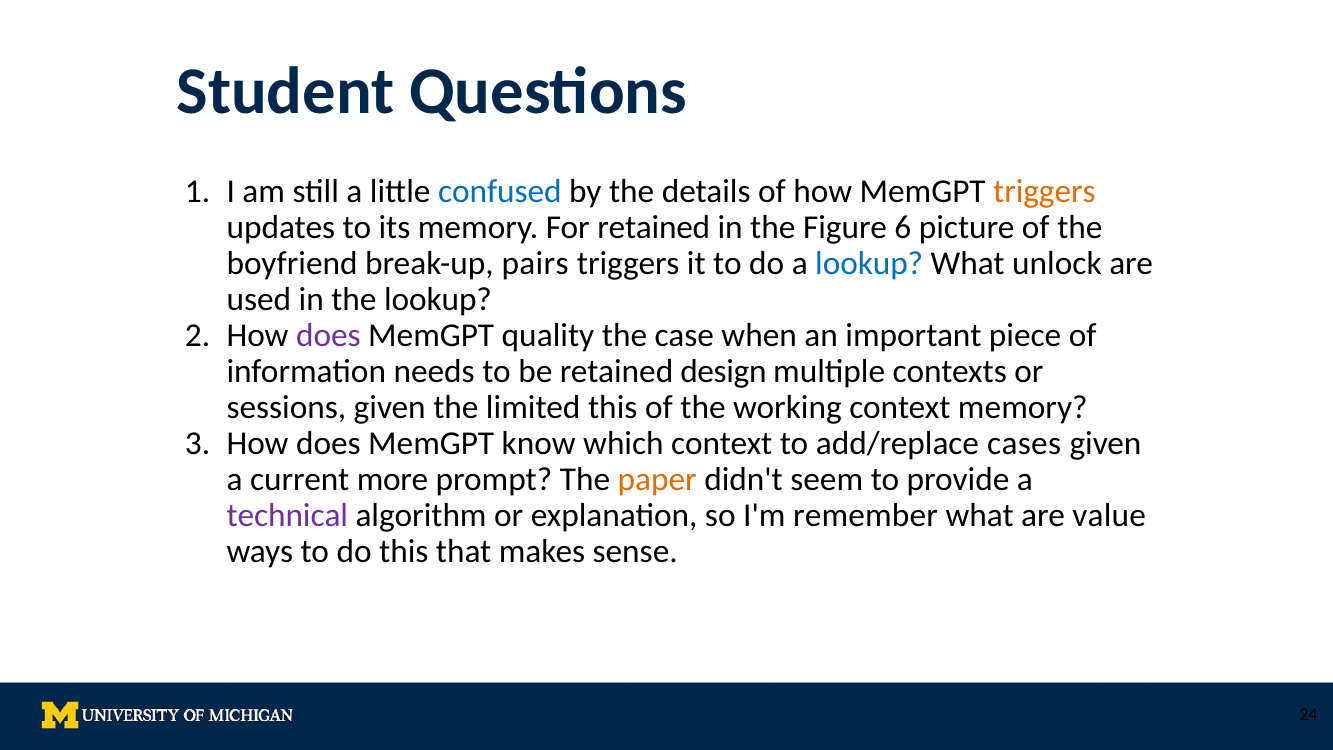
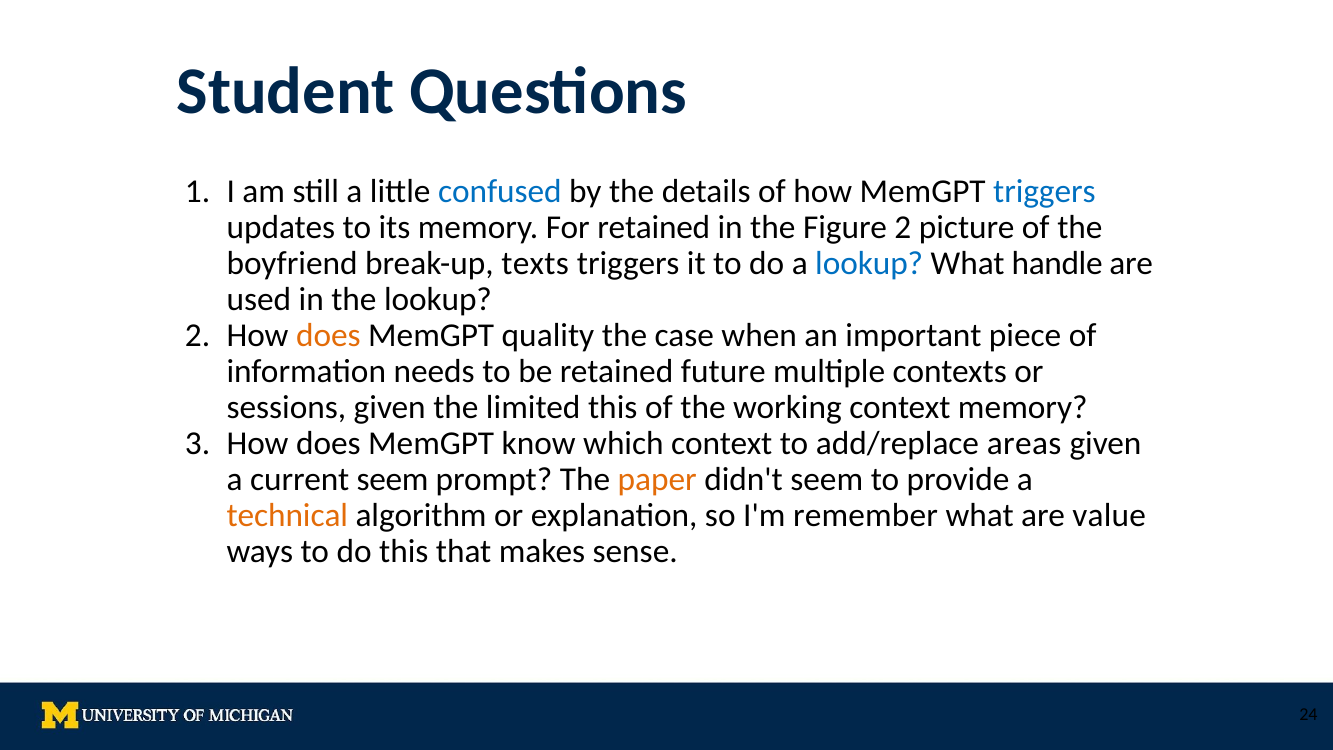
triggers at (1044, 191) colour: orange -> blue
Figure 6: 6 -> 2
pairs: pairs -> texts
unlock: unlock -> handle
does at (328, 335) colour: purple -> orange
design: design -> future
cases: cases -> areas
current more: more -> seem
technical colour: purple -> orange
